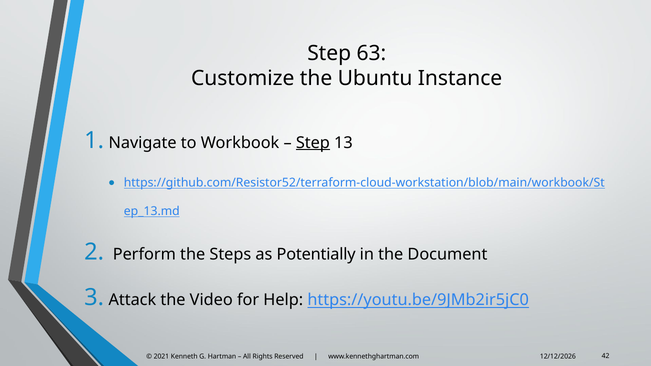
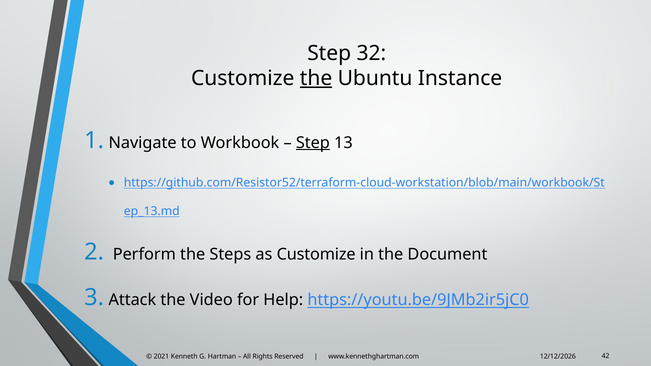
63: 63 -> 32
the at (316, 78) underline: none -> present
as Potentially: Potentially -> Customize
